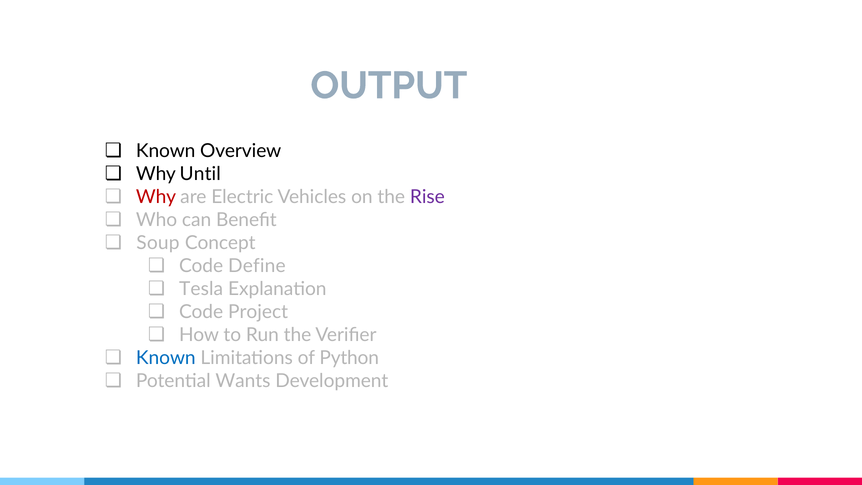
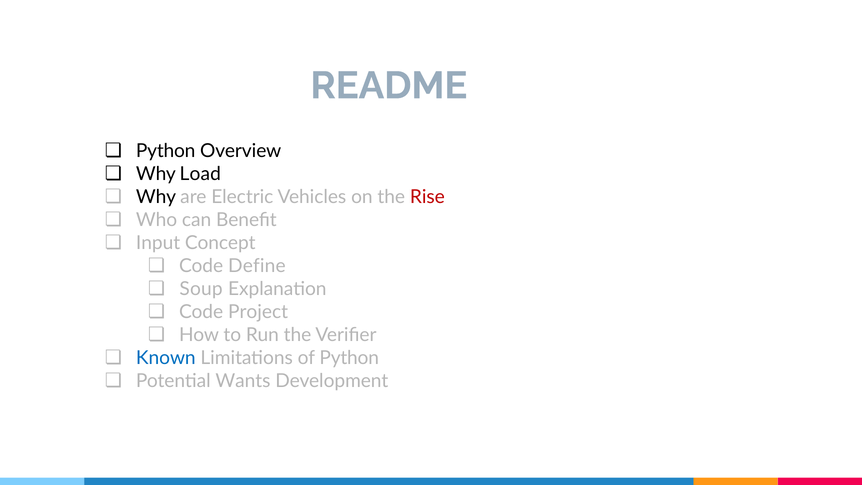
OUTPUT: OUTPUT -> README
Known at (166, 151): Known -> Python
Until: Until -> Load
Why at (156, 197) colour: red -> black
Rise colour: purple -> red
Soup: Soup -> Input
Tesla: Tesla -> Soup
